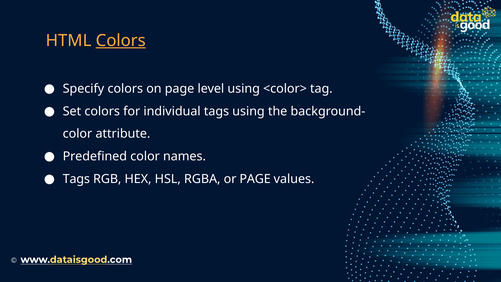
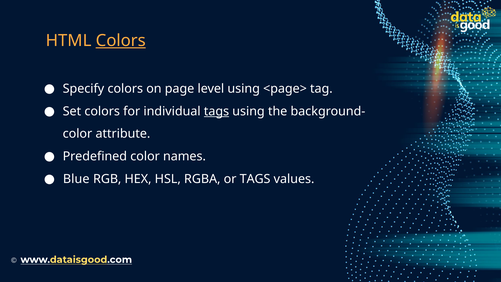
<color>: <color> -> <page>
tags at (217, 111) underline: none -> present
Tags at (76, 179): Tags -> Blue
or PAGE: PAGE -> TAGS
